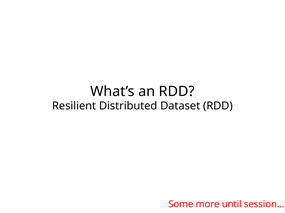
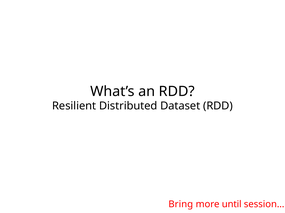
Some: Some -> Bring
